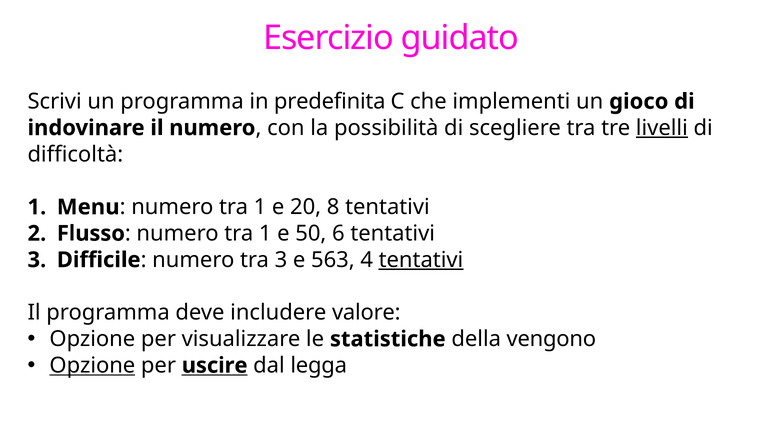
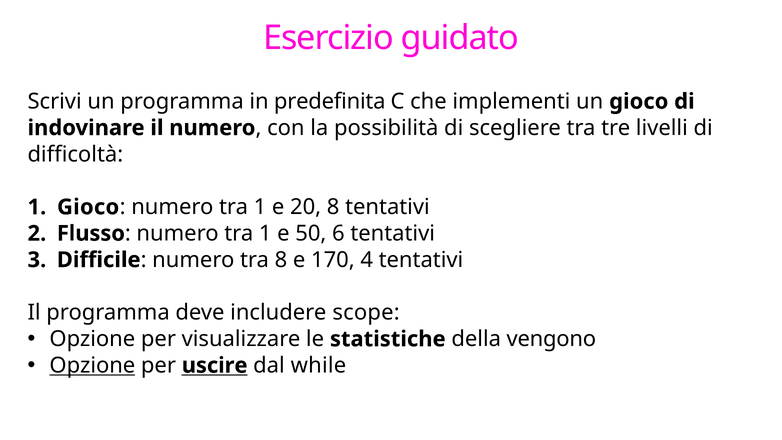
livelli underline: present -> none
1 Menu: Menu -> Gioco
tra 3: 3 -> 8
563: 563 -> 170
tentativi at (421, 260) underline: present -> none
valore: valore -> scope
legga: legga -> while
